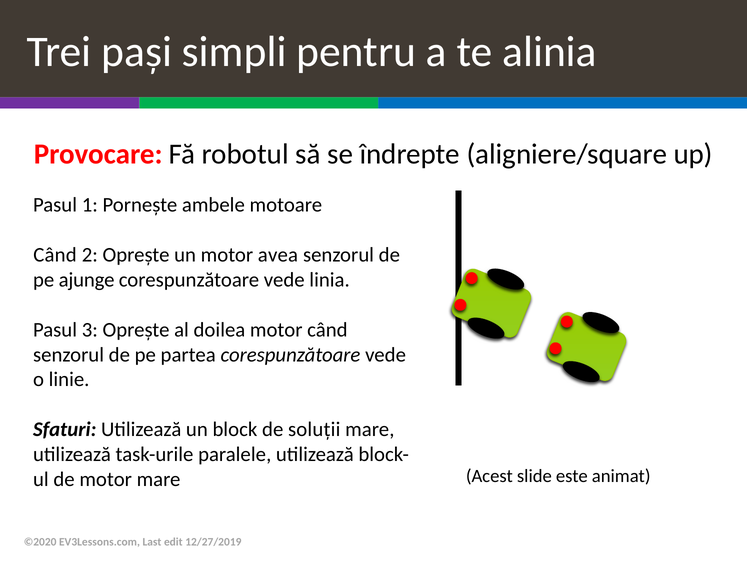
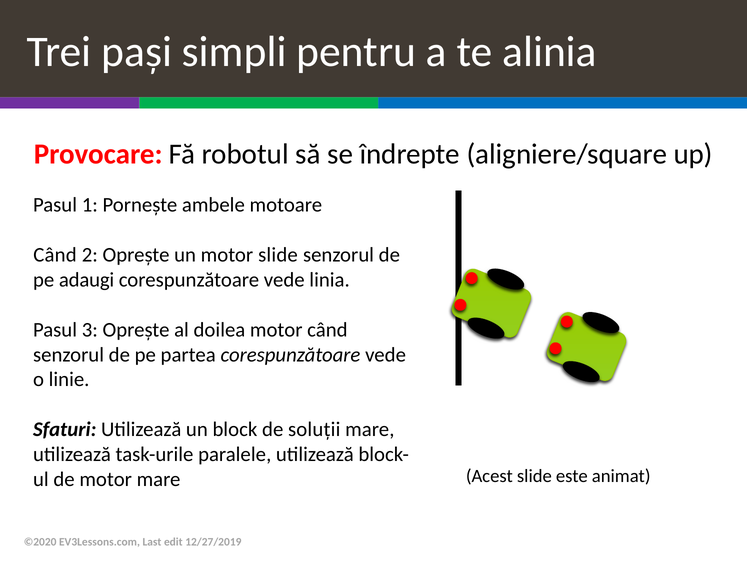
motor avea: avea -> slide
ajunge: ajunge -> adaugi
